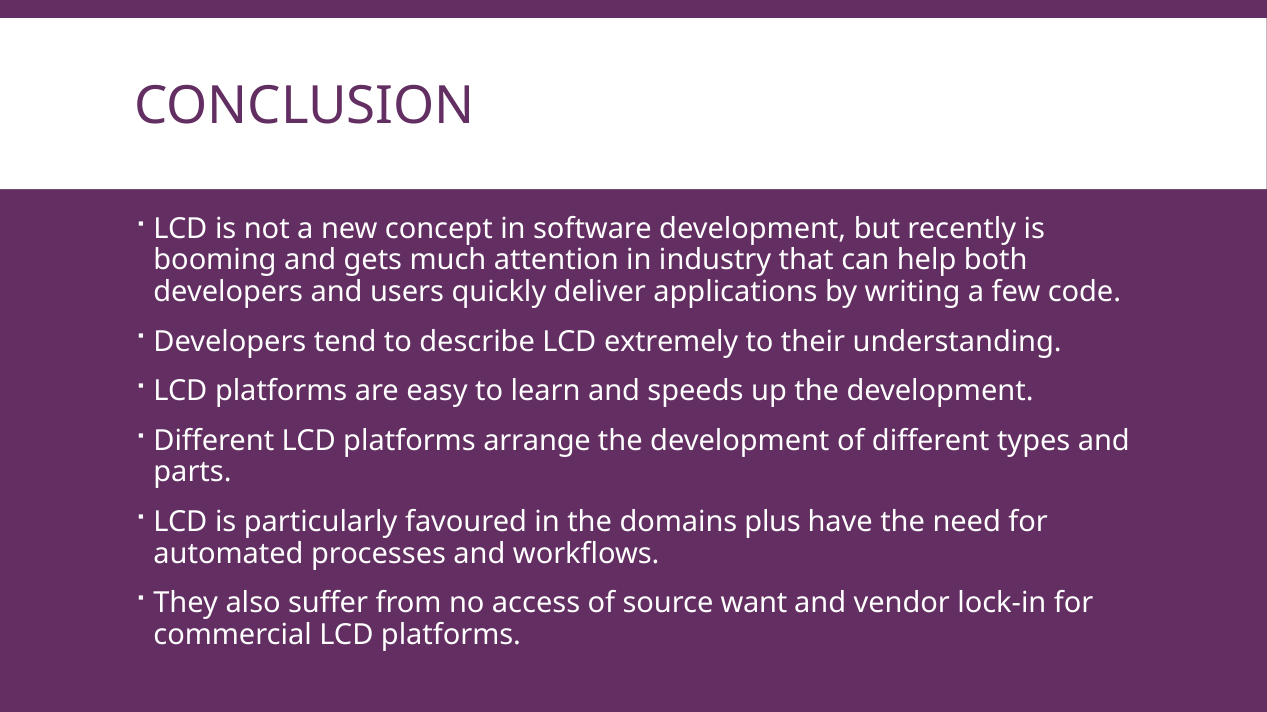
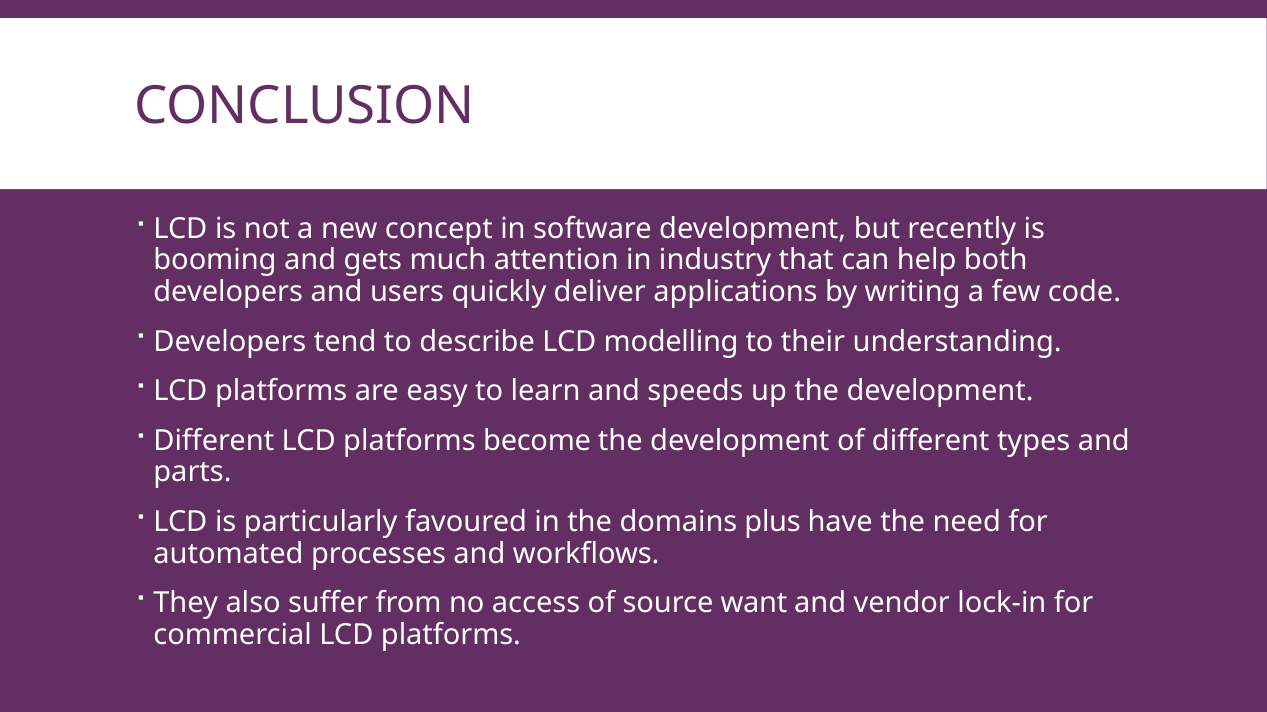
extremely: extremely -> modelling
arrange: arrange -> become
